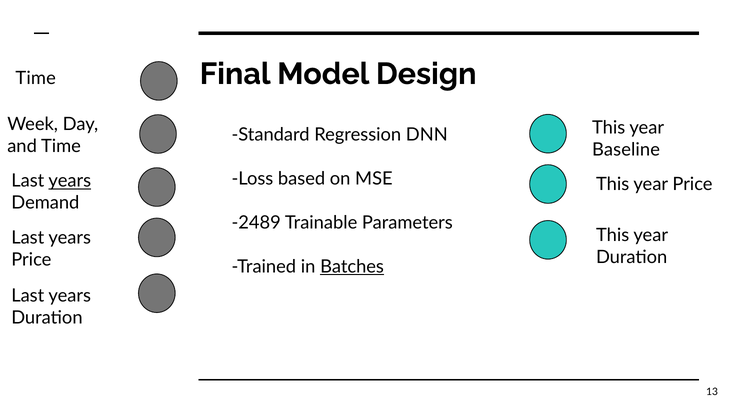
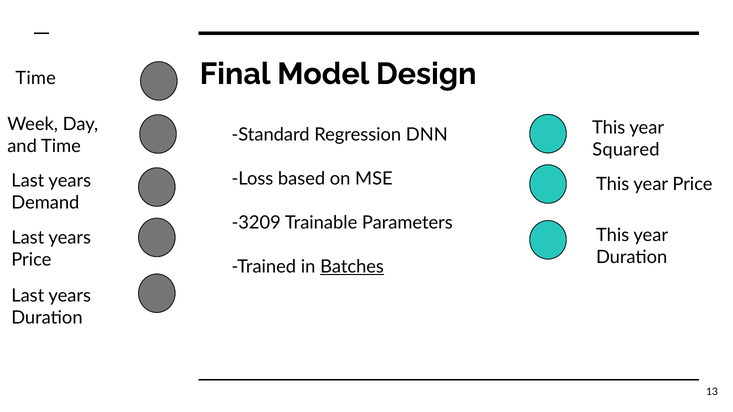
Baseline: Baseline -> Squared
years at (70, 181) underline: present -> none
-2489: -2489 -> -3209
